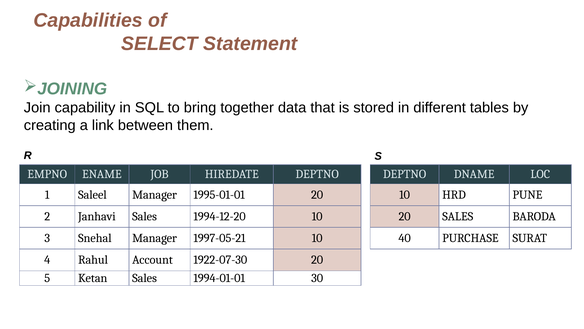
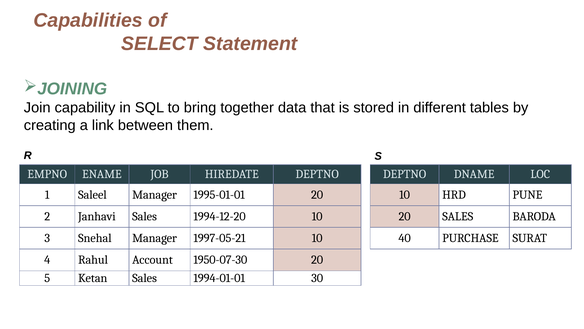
1922-07-30: 1922-07-30 -> 1950-07-30
